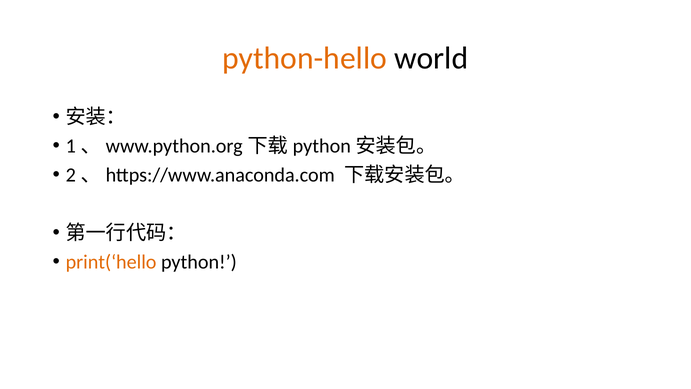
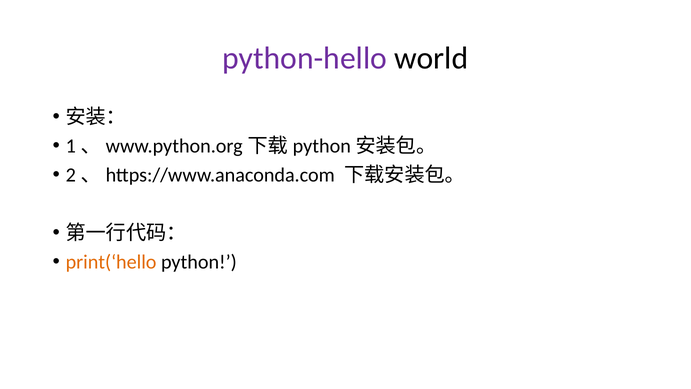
python-hello colour: orange -> purple
